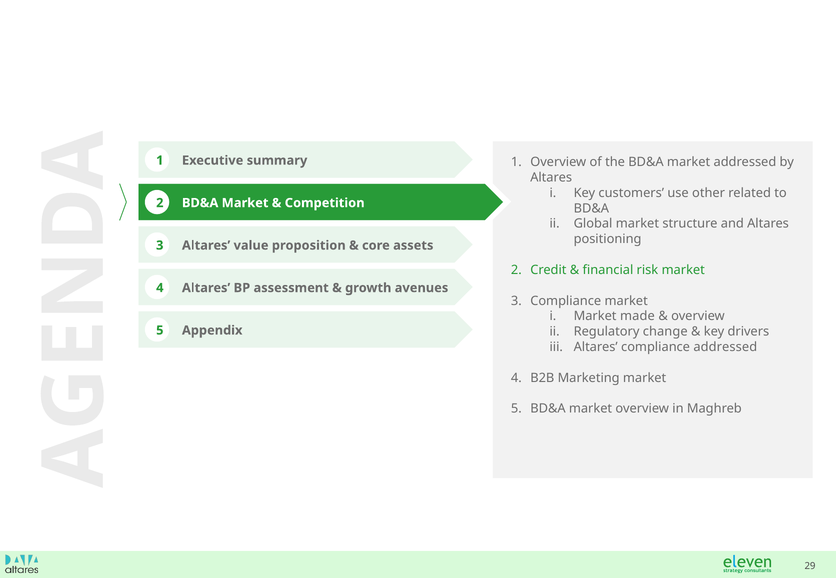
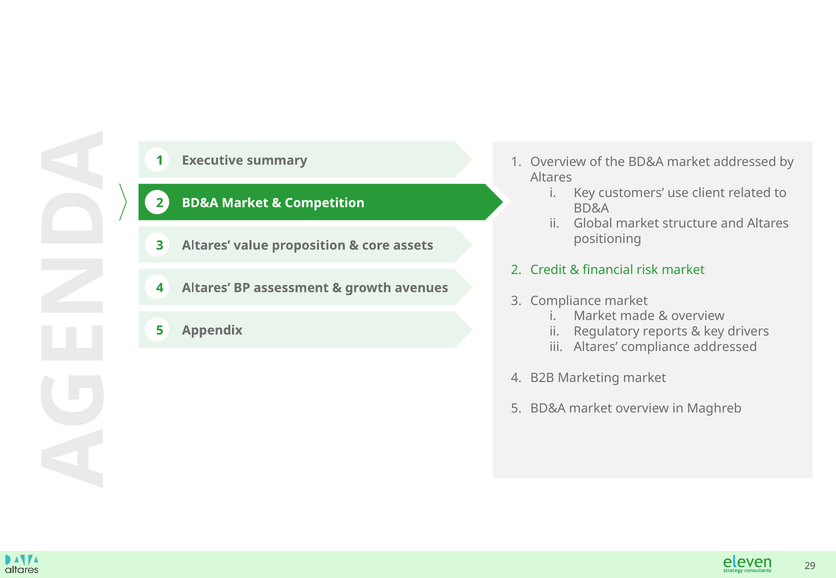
other: other -> client
change: change -> reports
